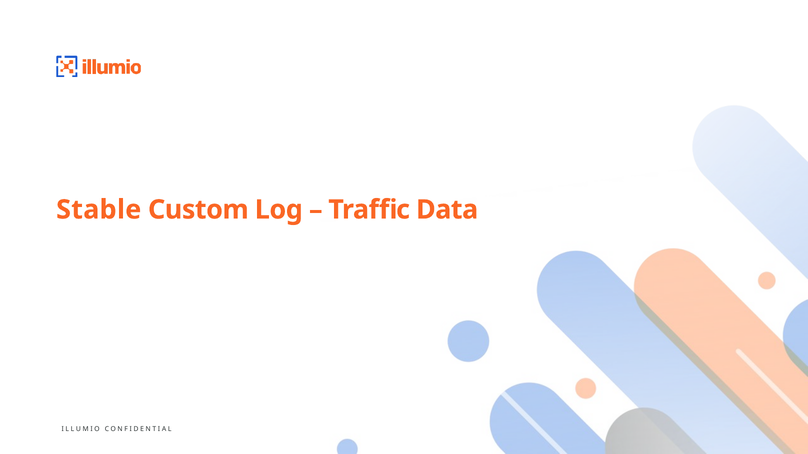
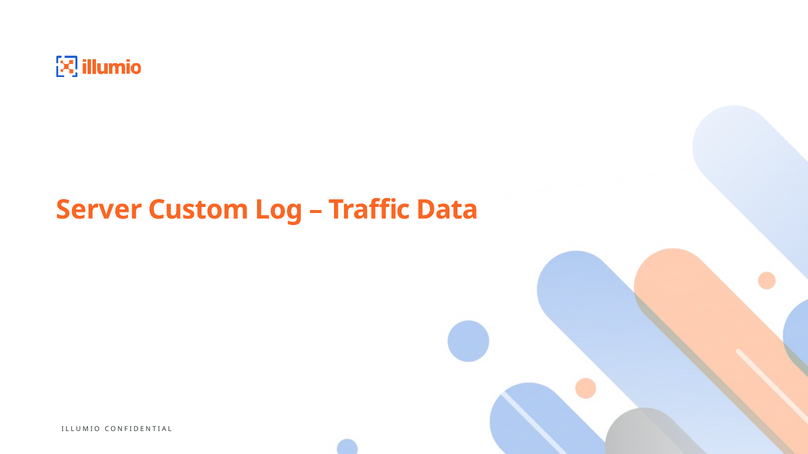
Stable: Stable -> Server
